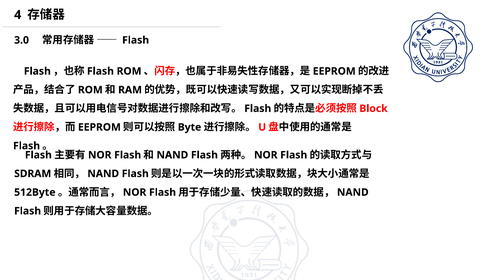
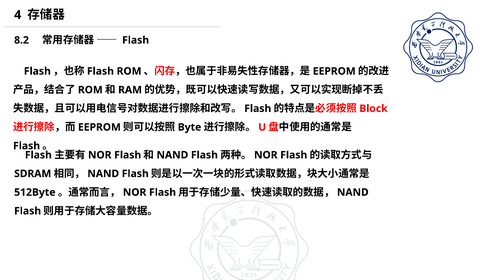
3.0: 3.0 -> 8.2
